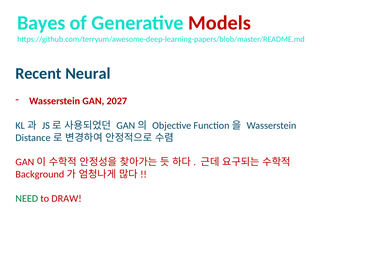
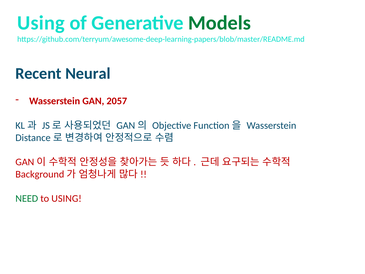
Bayes at (41, 23): Bayes -> Using
Models colour: red -> green
2027: 2027 -> 2057
to DRAW: DRAW -> USING
